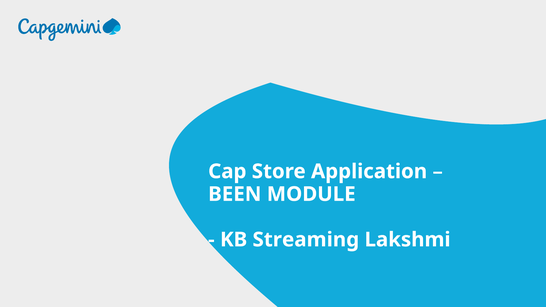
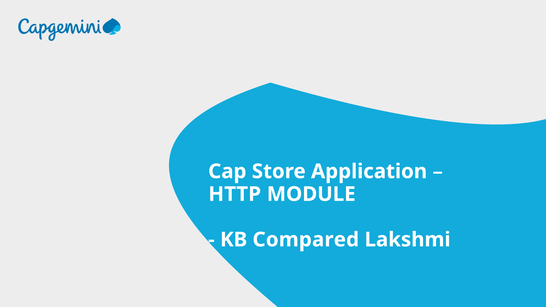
BEEN: BEEN -> HTTP
Streaming: Streaming -> Compared
